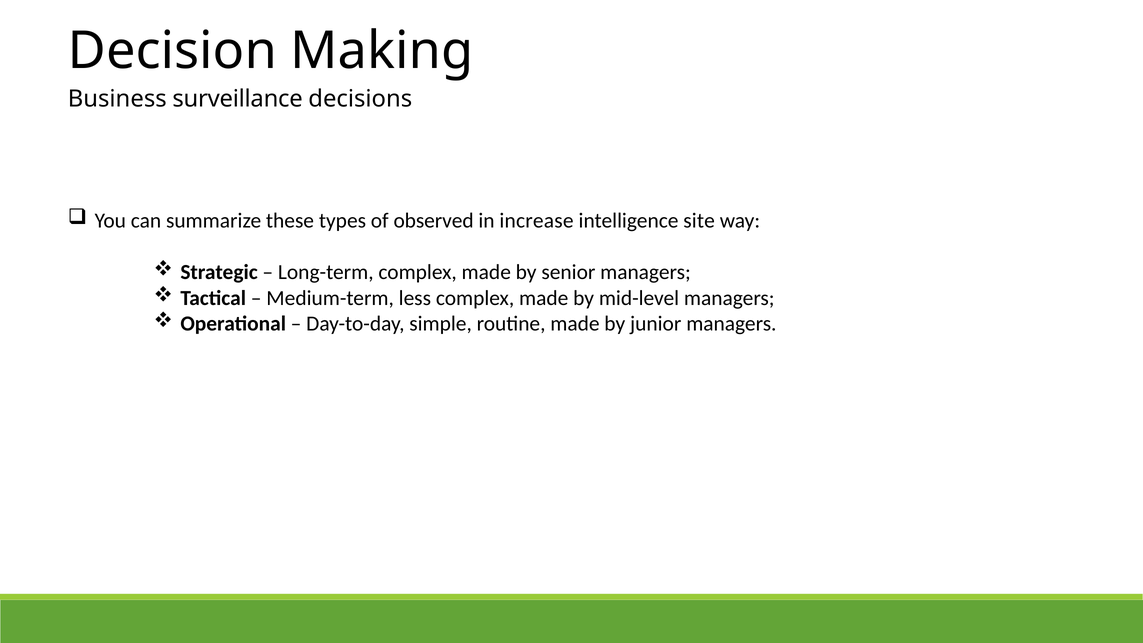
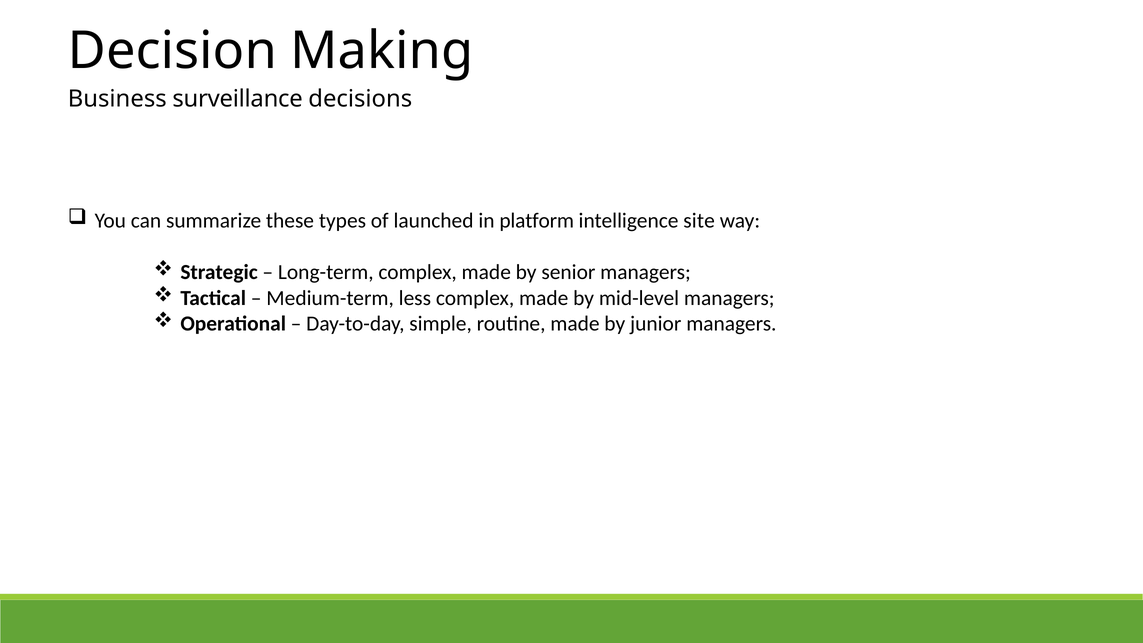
observed: observed -> launched
increase: increase -> platform
